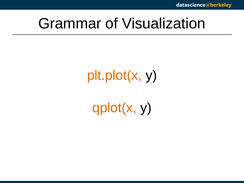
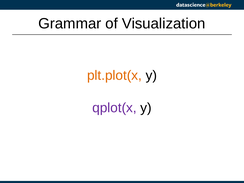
qplot(x colour: orange -> purple
